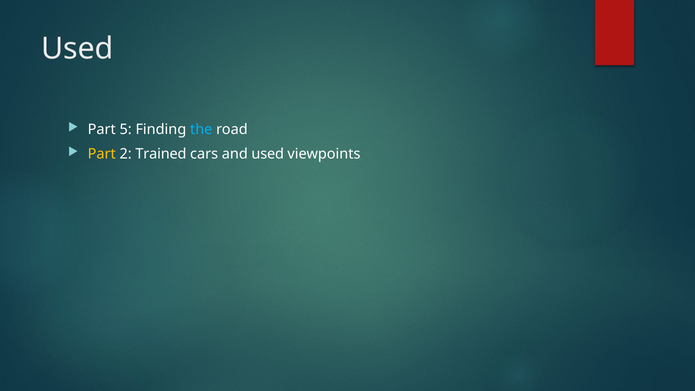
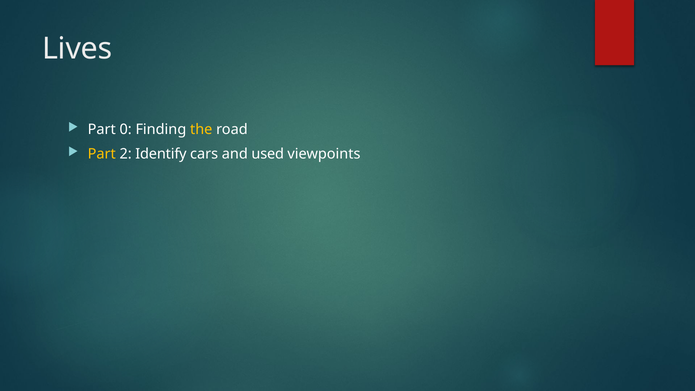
Used at (77, 49): Used -> Lives
5: 5 -> 0
the colour: light blue -> yellow
Trained: Trained -> Identify
